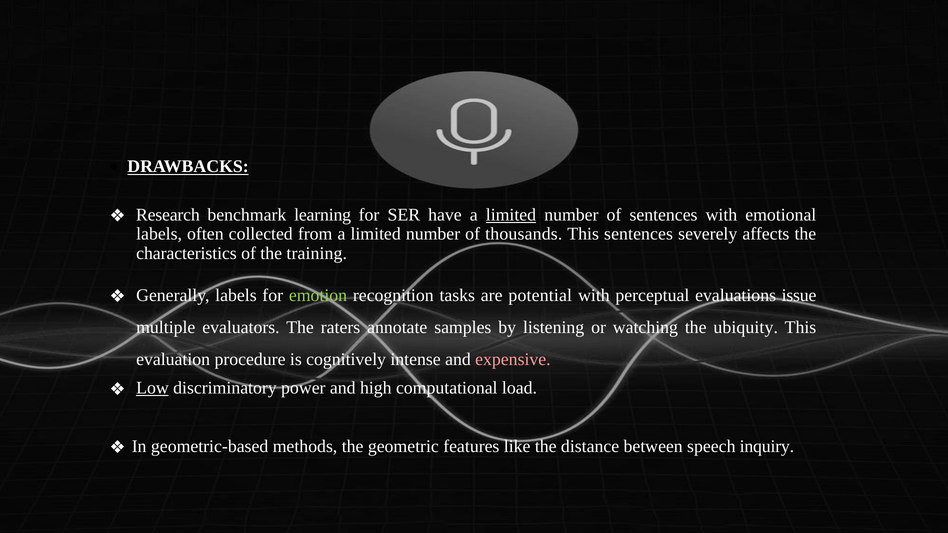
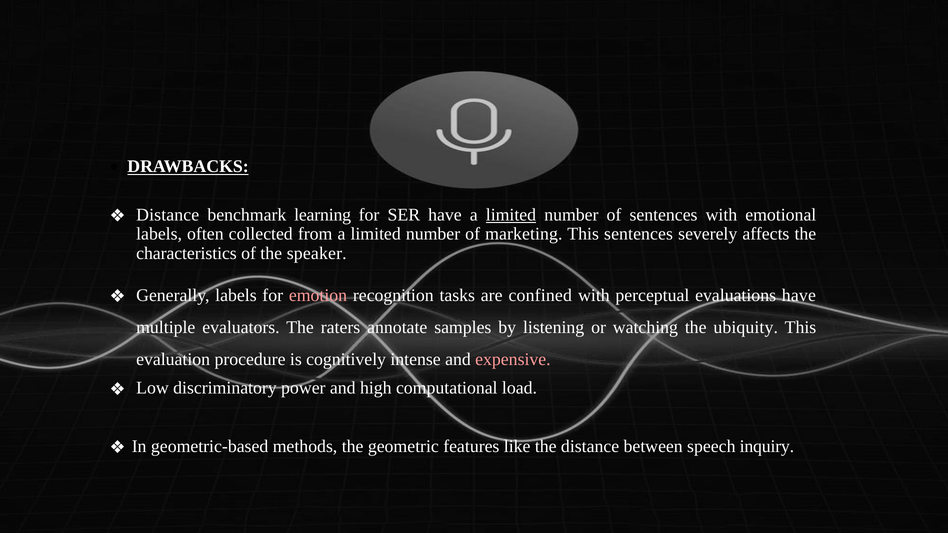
Research at (168, 215): Research -> Distance
thousands: thousands -> marketing
training: training -> speaker
emotion colour: light green -> pink
potential: potential -> confined
evaluations issue: issue -> have
Low underline: present -> none
